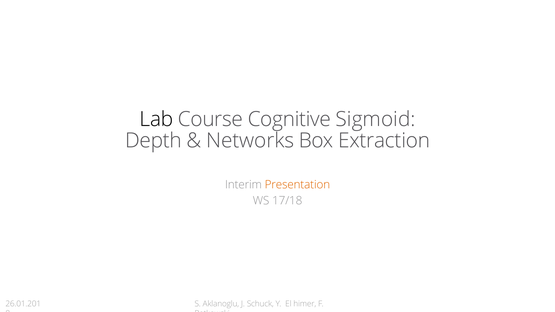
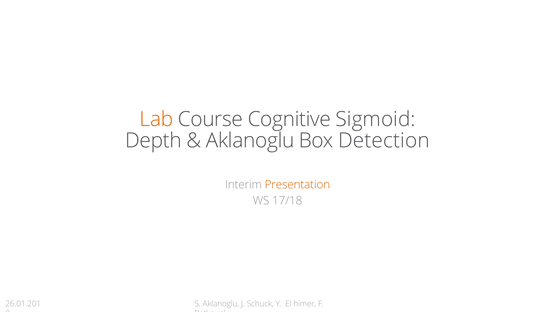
Lab colour: black -> orange
Networks at (250, 141): Networks -> Aklanoglu
Extraction: Extraction -> Detection
